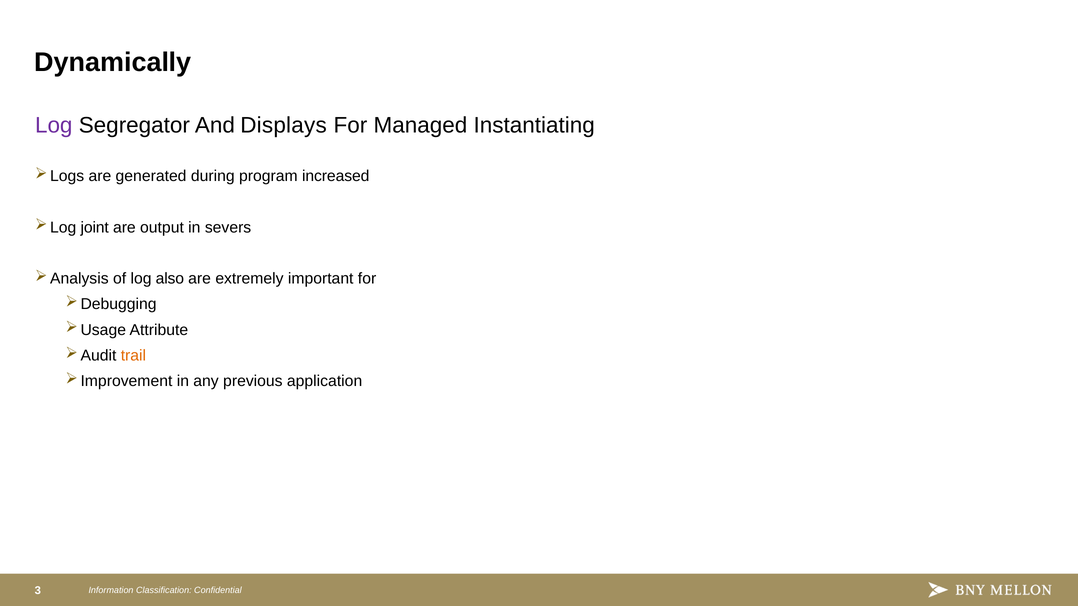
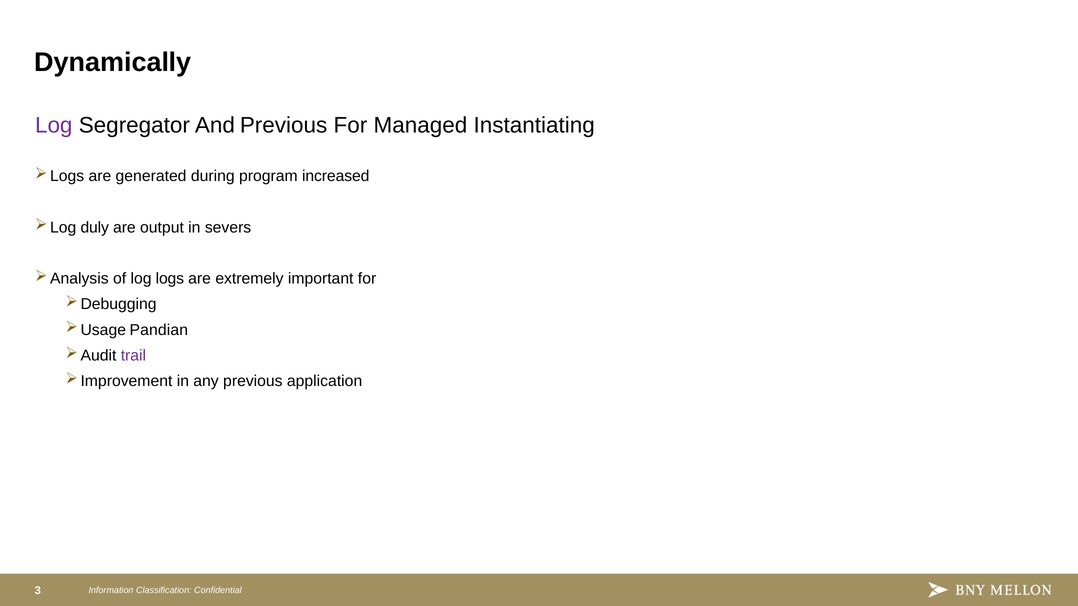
And Displays: Displays -> Previous
joint: joint -> duly
also: also -> logs
Attribute: Attribute -> Pandian
trail colour: orange -> purple
